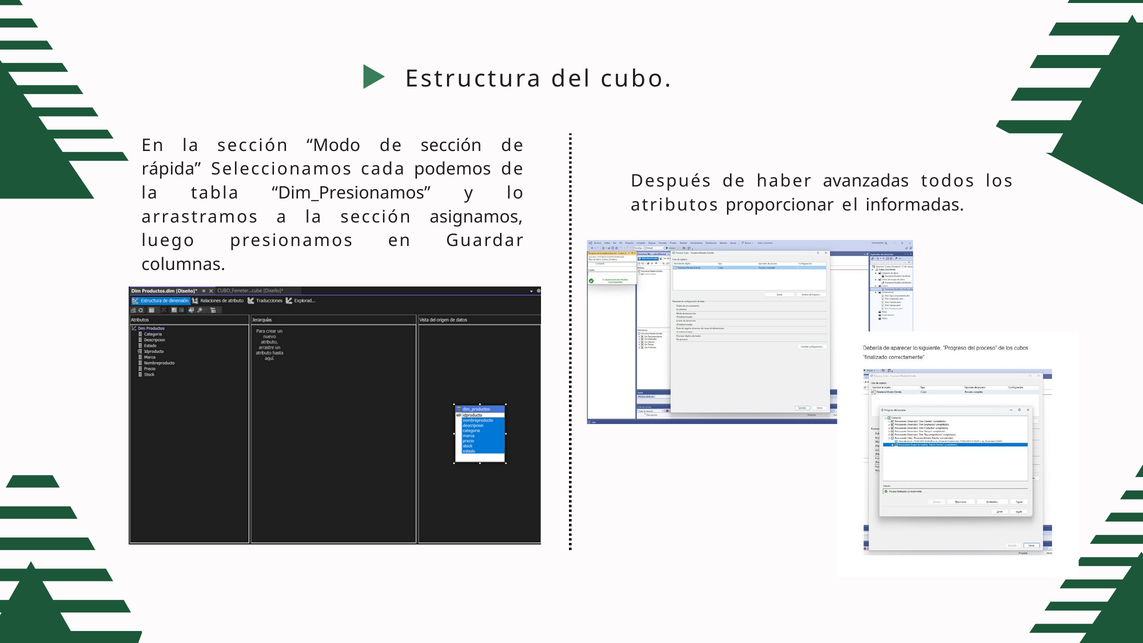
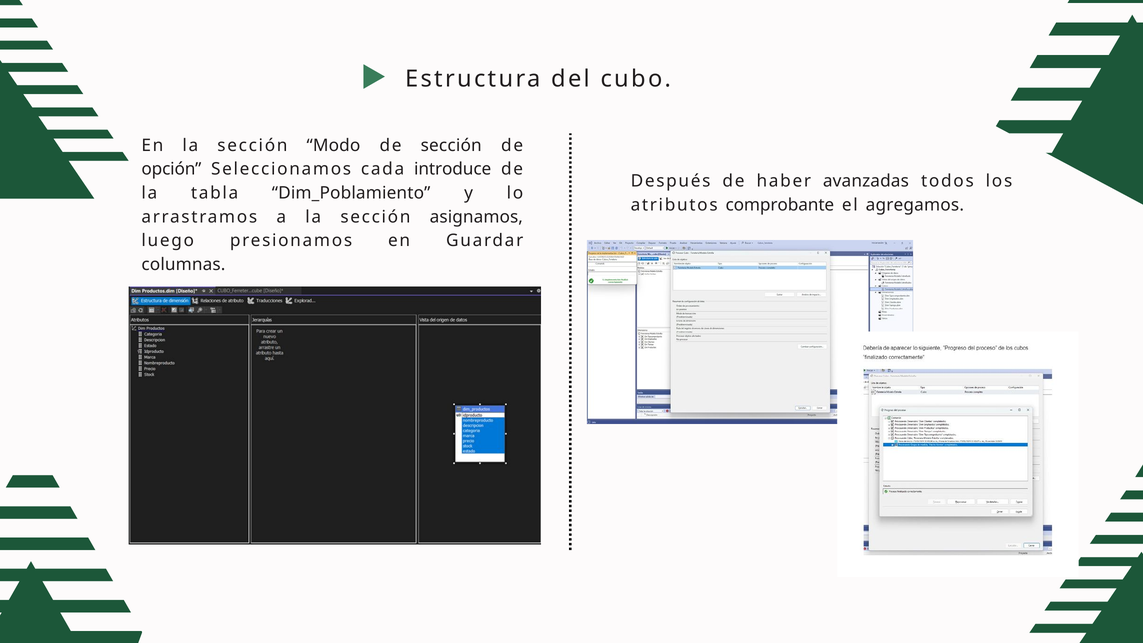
rápida: rápida -> opción
podemos: podemos -> introduce
Dim_Presionamos: Dim_Presionamos -> Dim_Poblamiento
proporcionar: proporcionar -> comprobante
informadas: informadas -> agregamos
